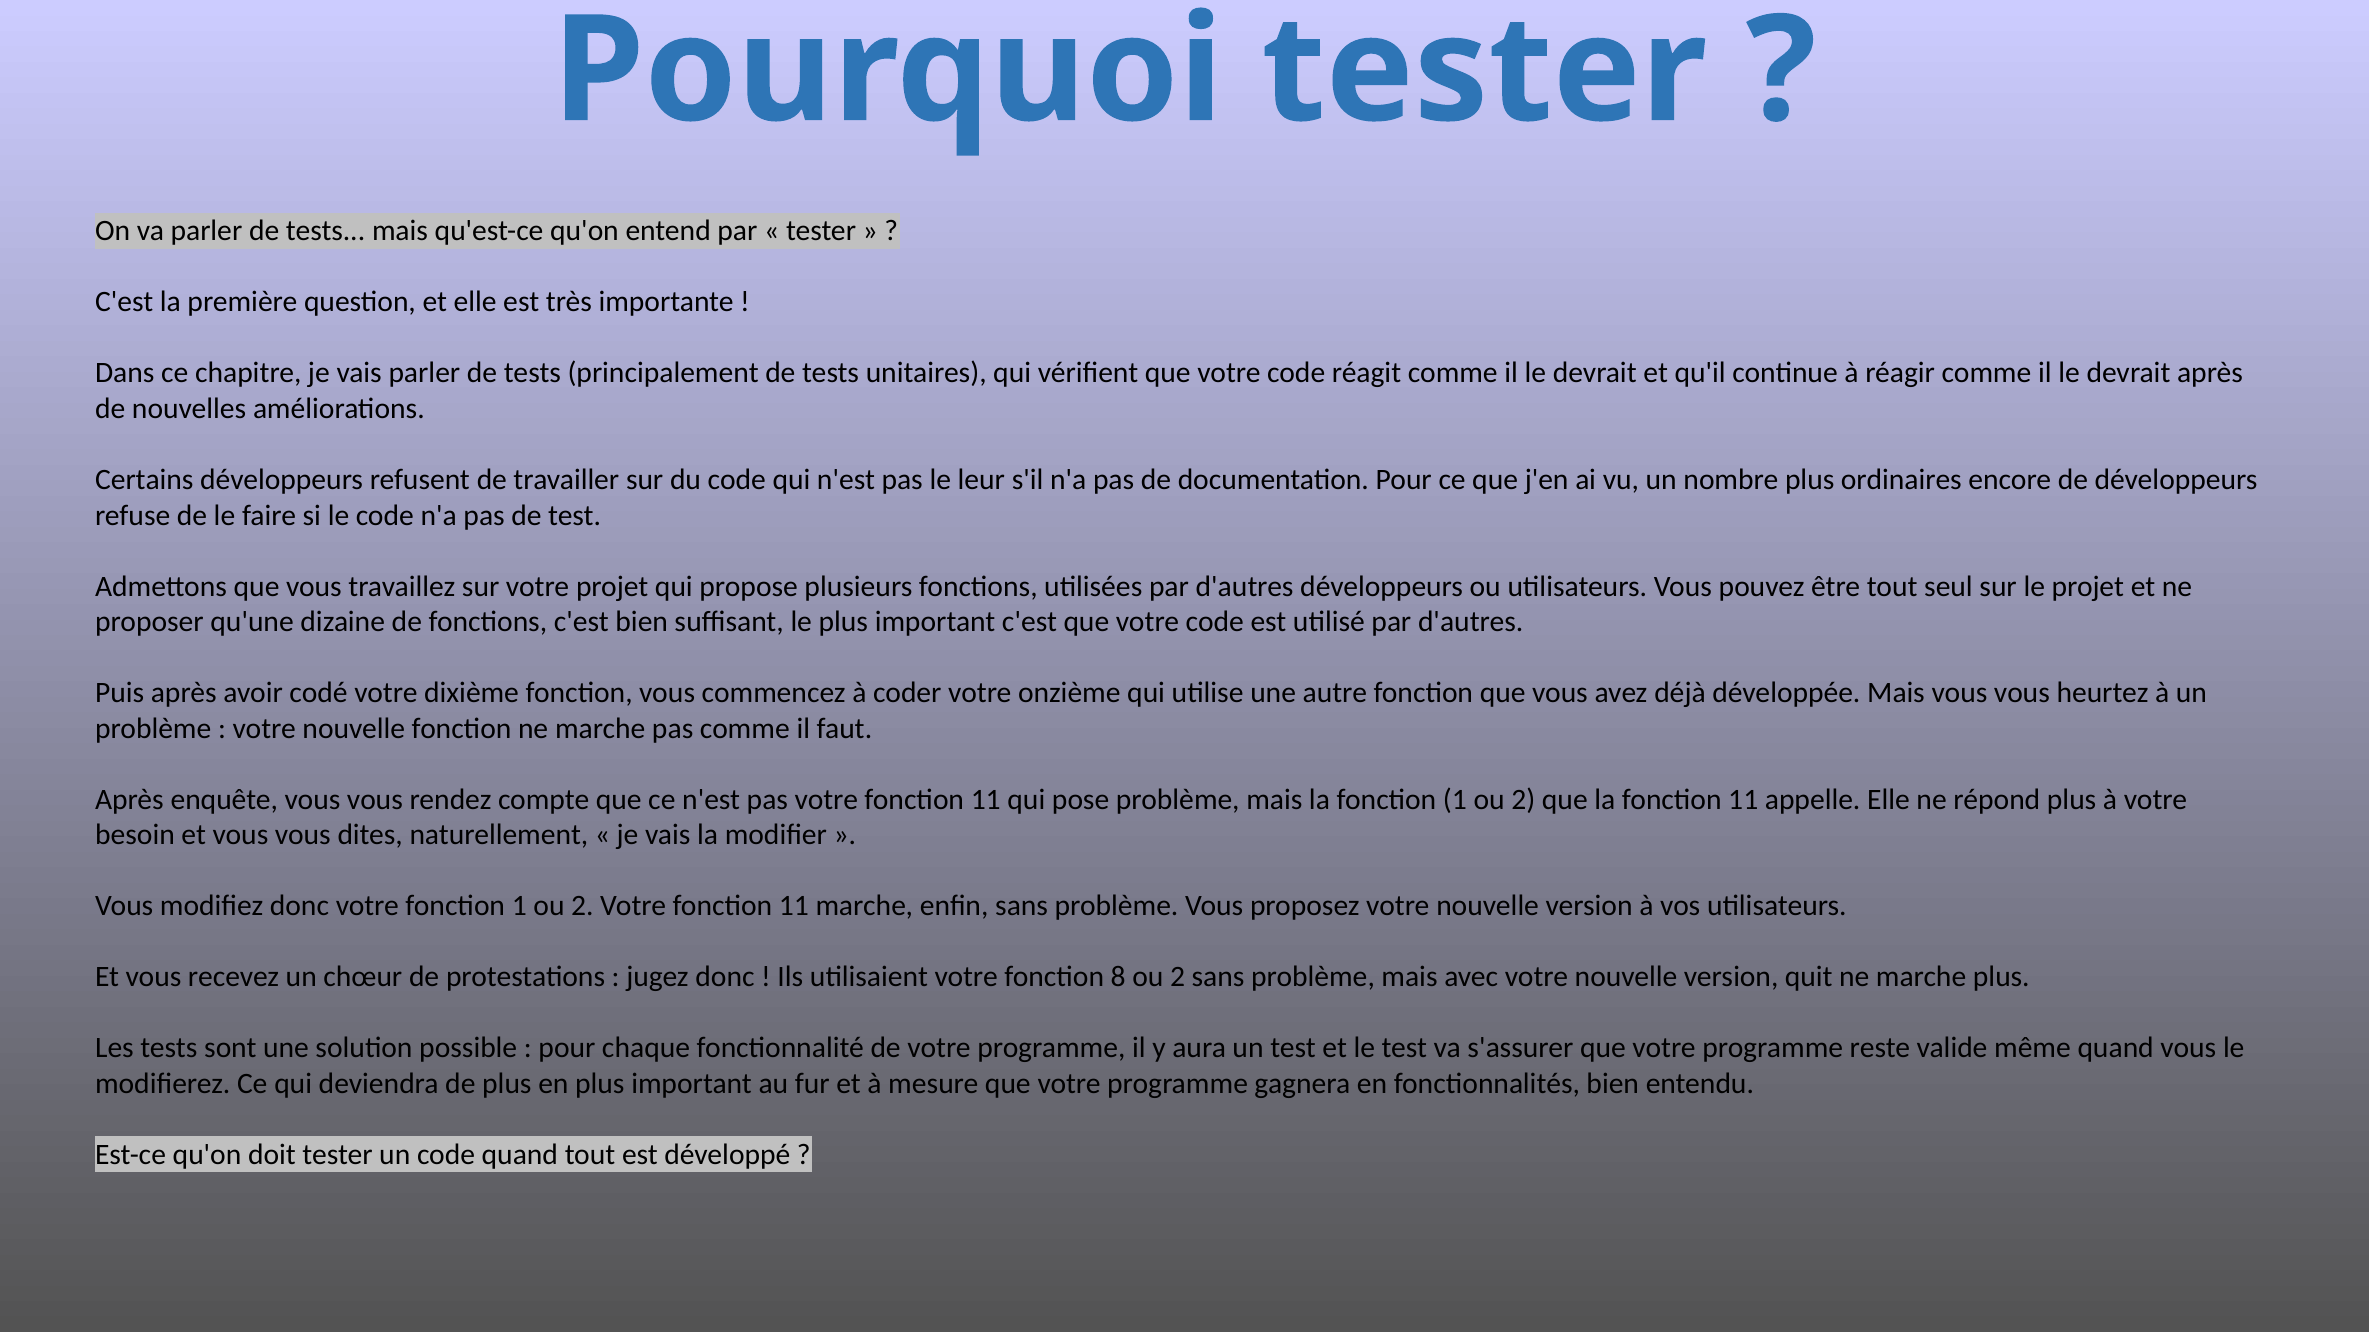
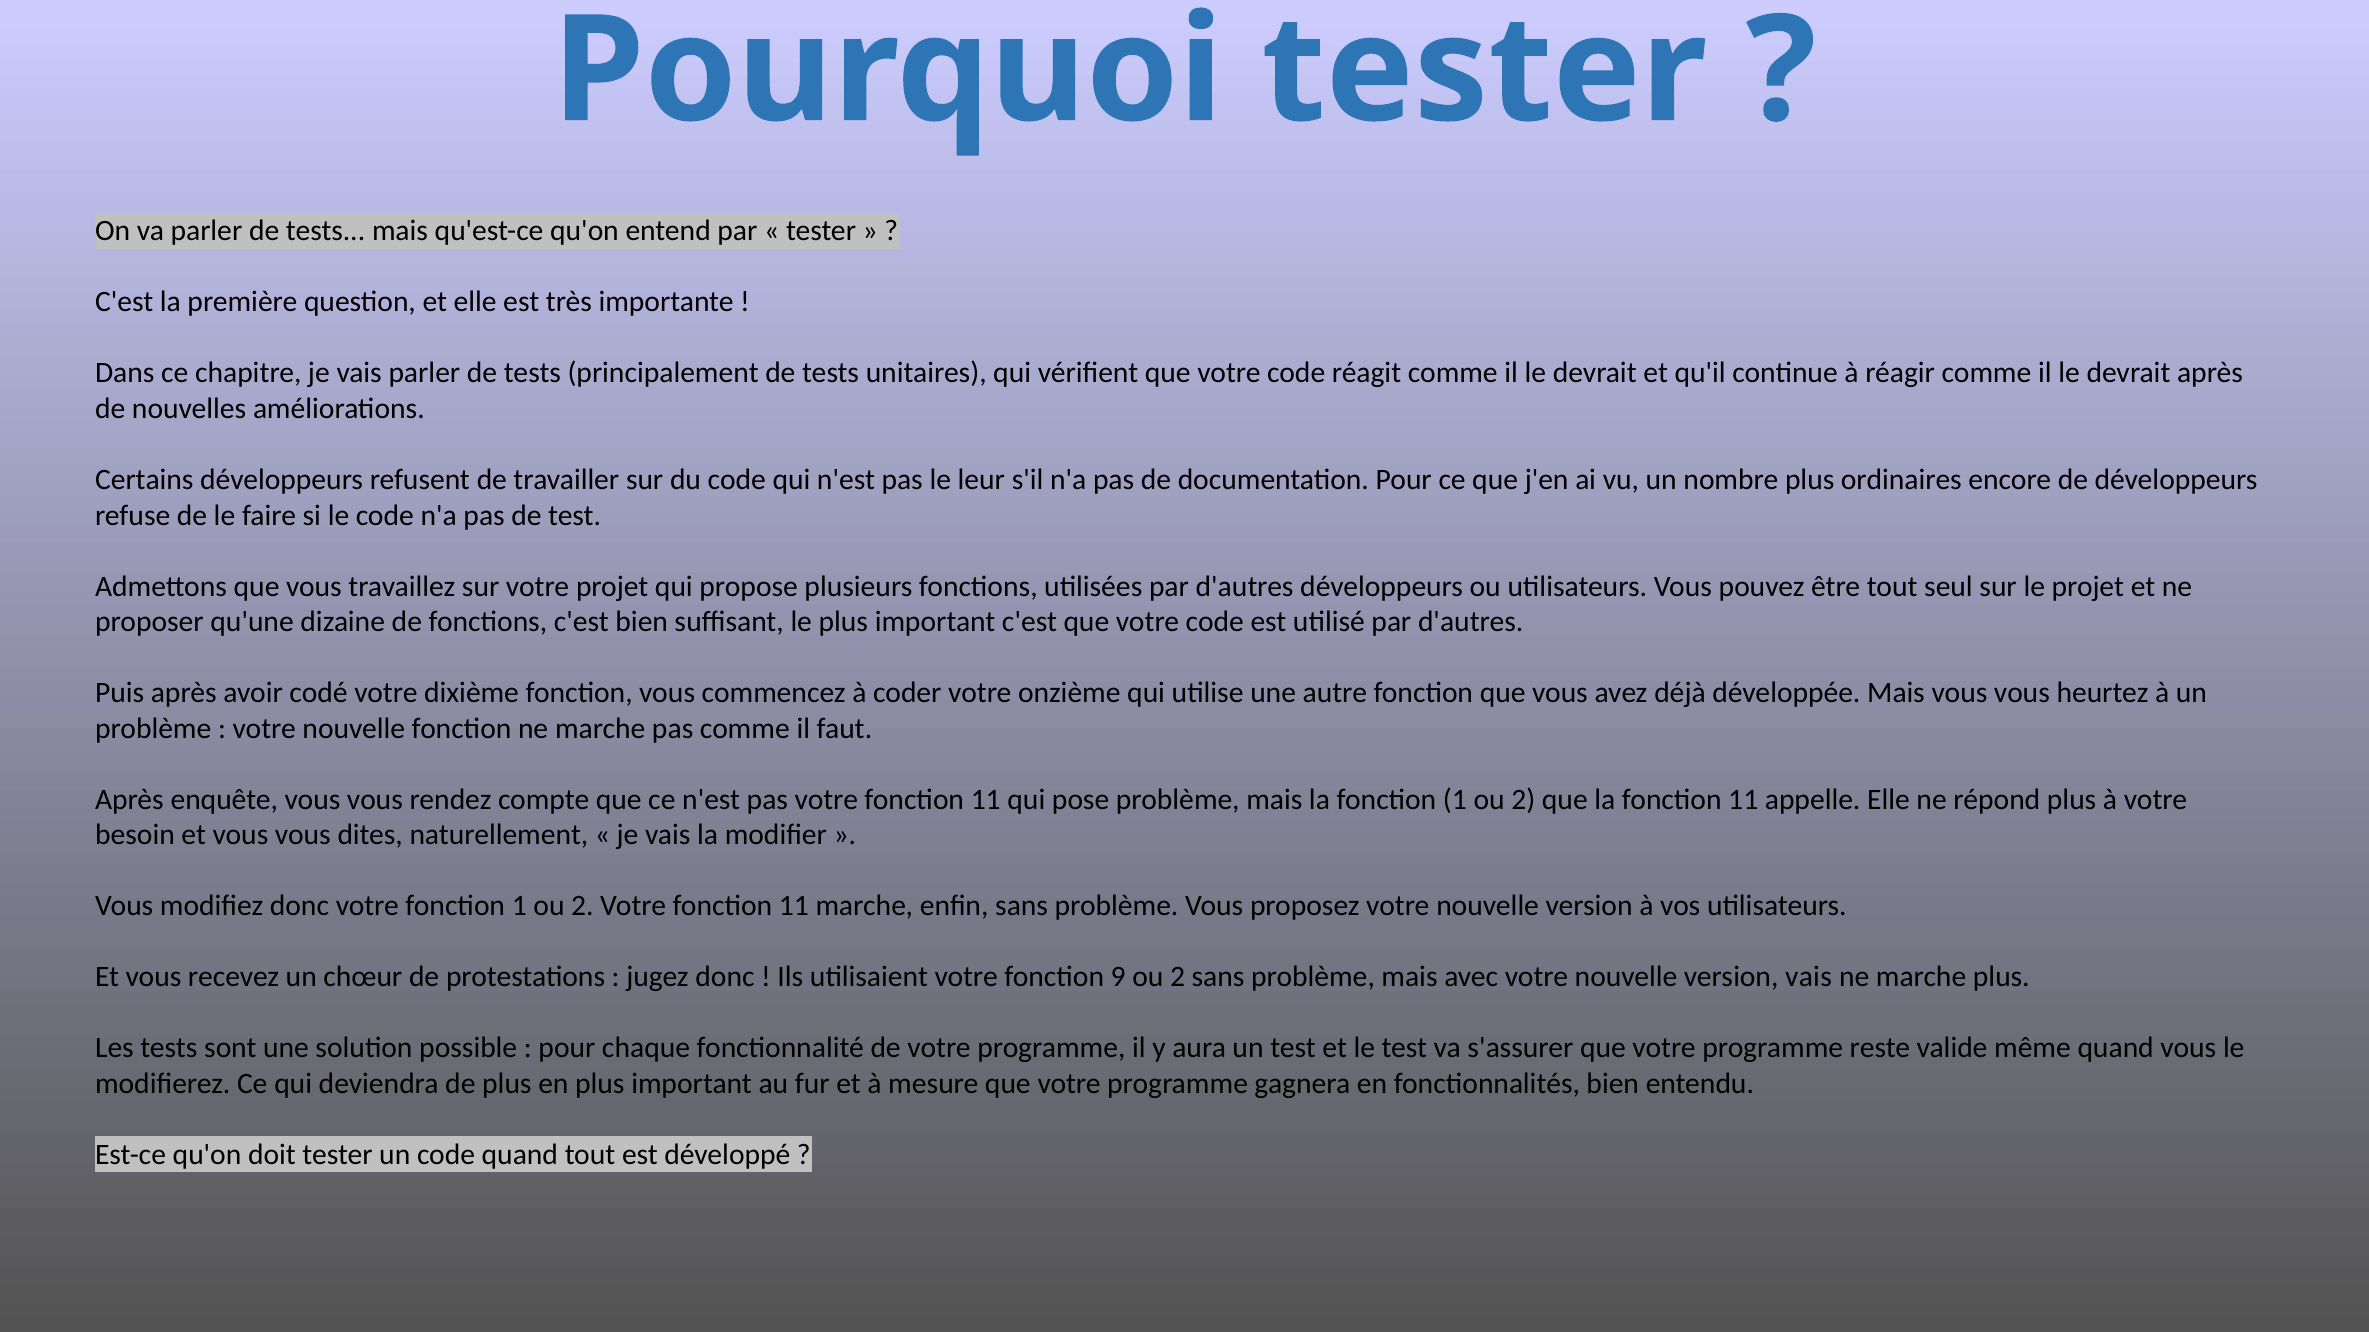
8: 8 -> 9
version quit: quit -> vais
